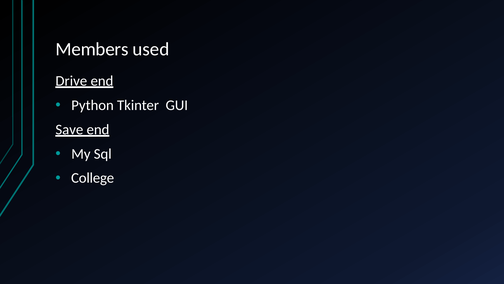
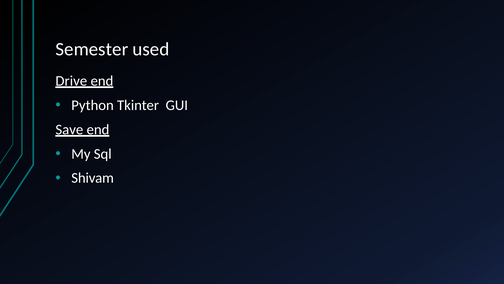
Members: Members -> Semester
College: College -> Shivam
